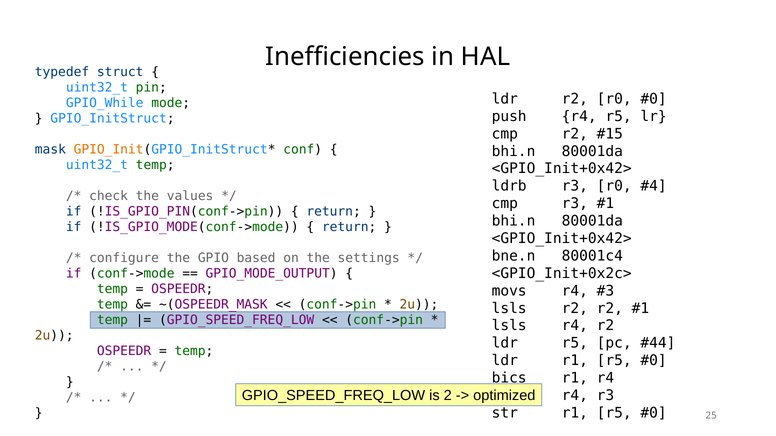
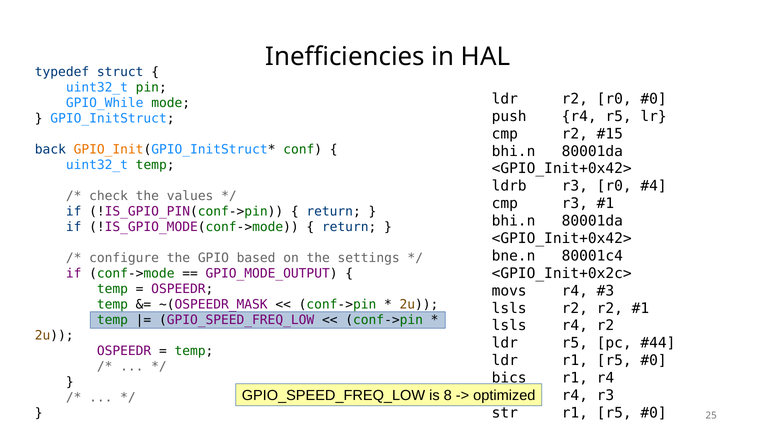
mask: mask -> back
2: 2 -> 8
